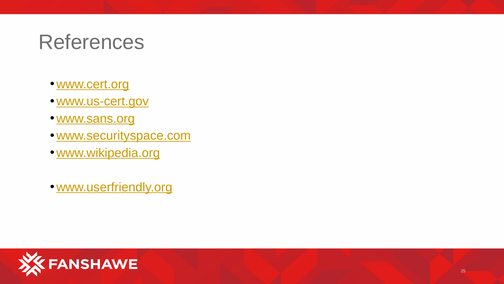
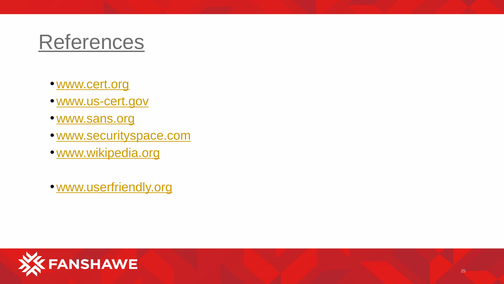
References underline: none -> present
